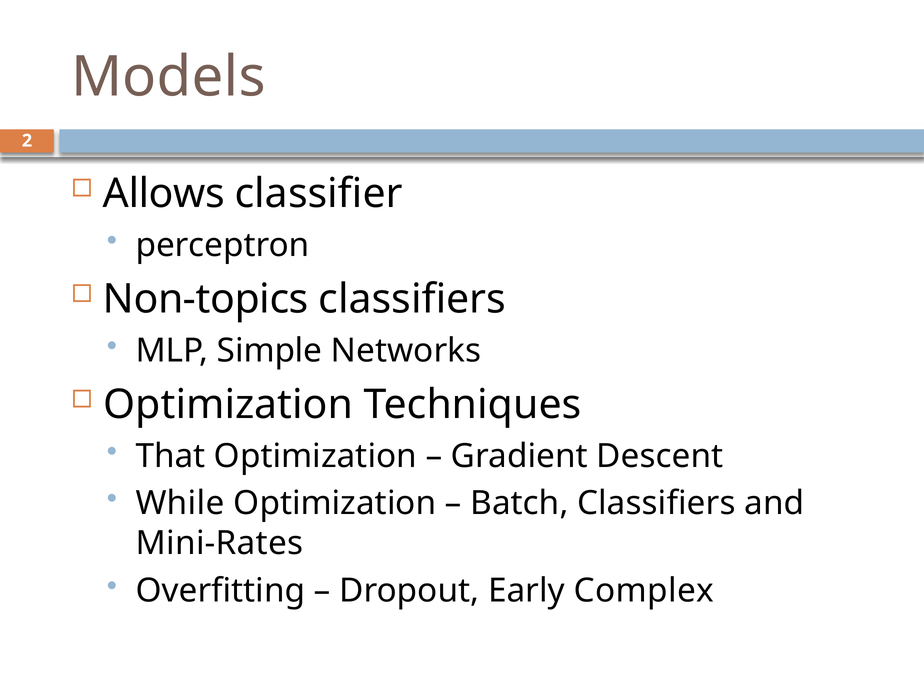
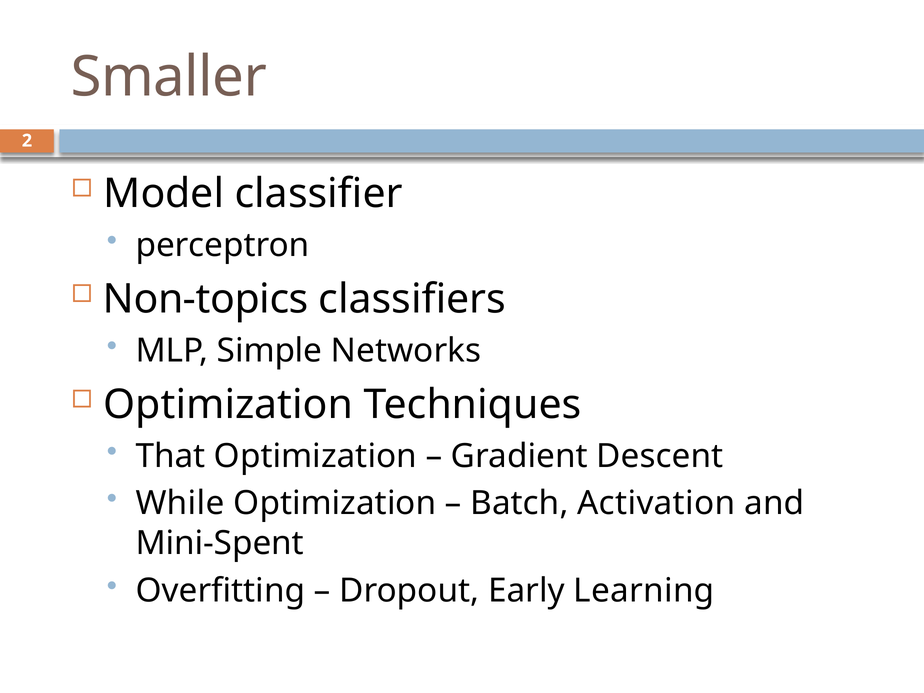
Models: Models -> Smaller
Allows: Allows -> Model
Batch Classifiers: Classifiers -> Activation
Mini-Rates: Mini-Rates -> Mini-Spent
Complex: Complex -> Learning
